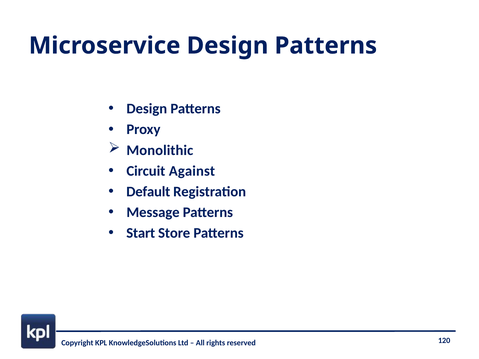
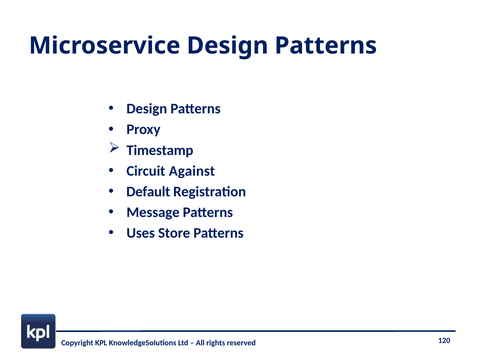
Monolithic: Monolithic -> Timestamp
Start: Start -> Uses
